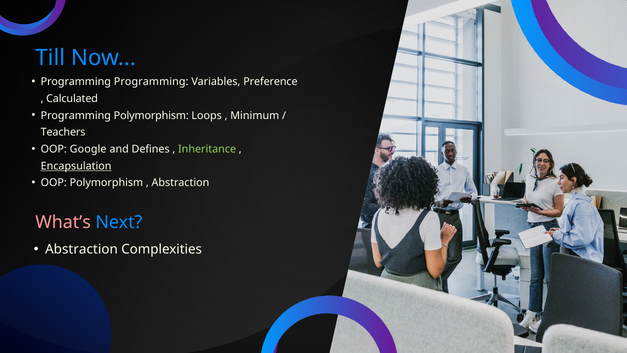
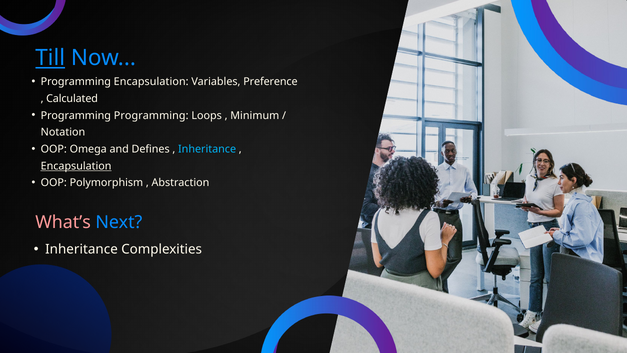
Till underline: none -> present
Programming Programming: Programming -> Encapsulation
Programming Polymorphism: Polymorphism -> Programming
Teachers: Teachers -> Notation
Google: Google -> Omega
Inheritance at (207, 149) colour: light green -> light blue
Abstraction at (81, 249): Abstraction -> Inheritance
